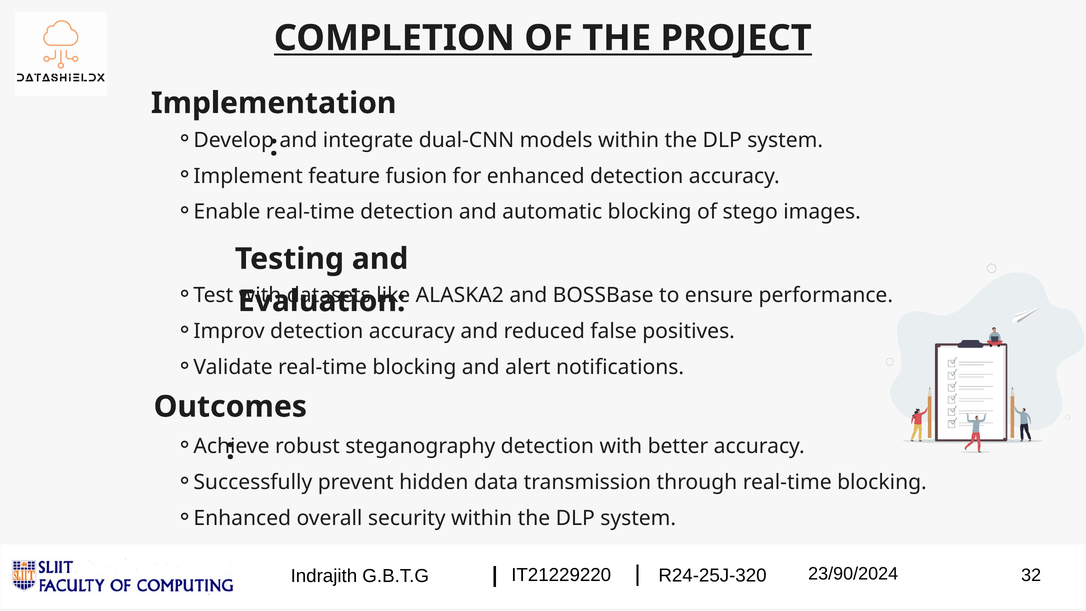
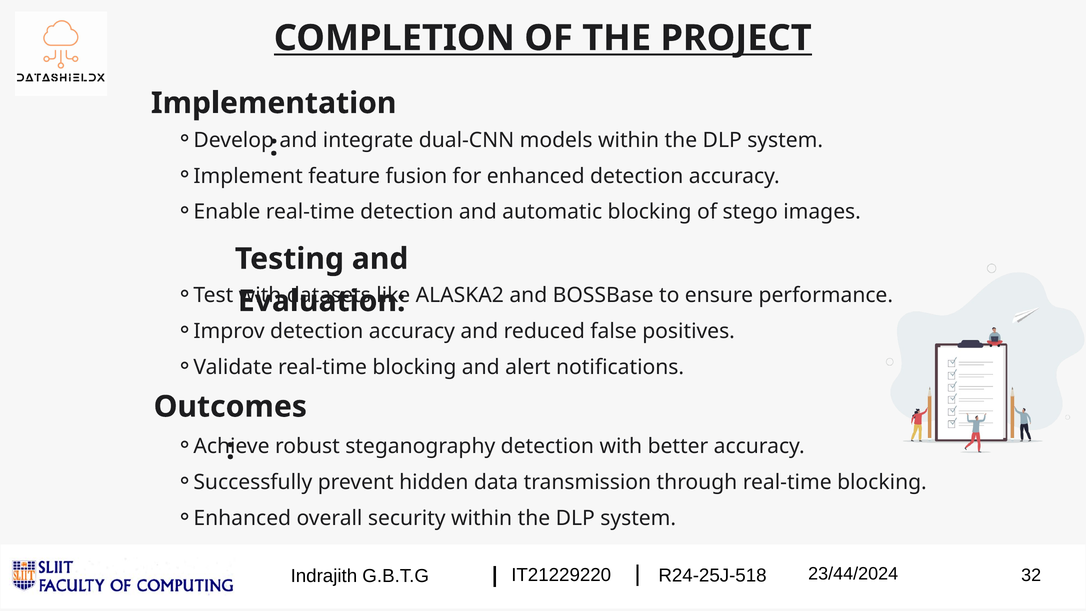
R24-25J-320: R24-25J-320 -> R24-25J-518
23/90/2024: 23/90/2024 -> 23/44/2024
